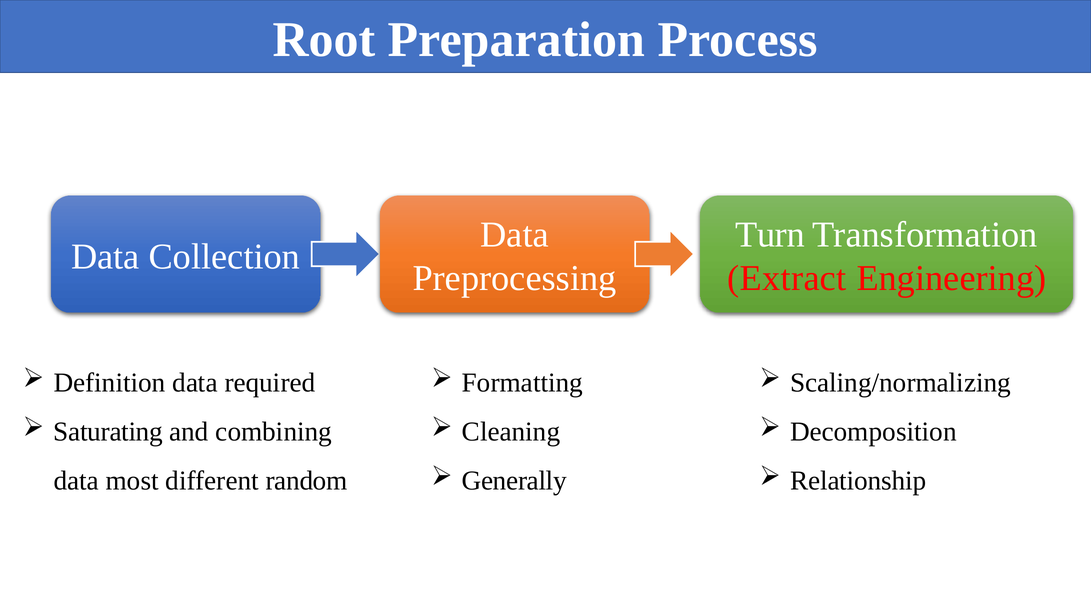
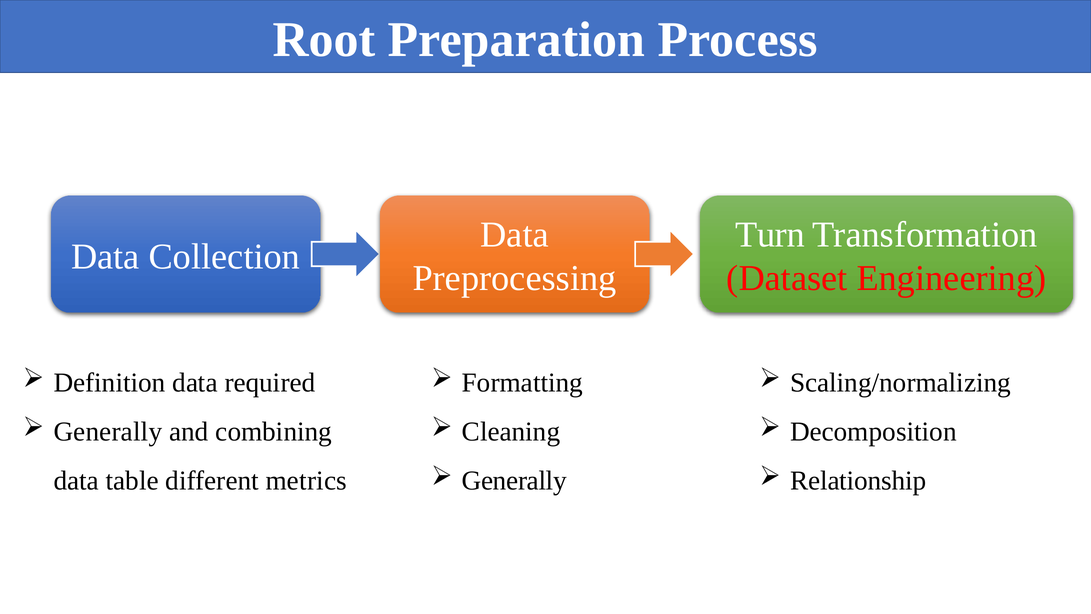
Extract: Extract -> Dataset
Saturating at (108, 432): Saturating -> Generally
most: most -> table
random: random -> metrics
